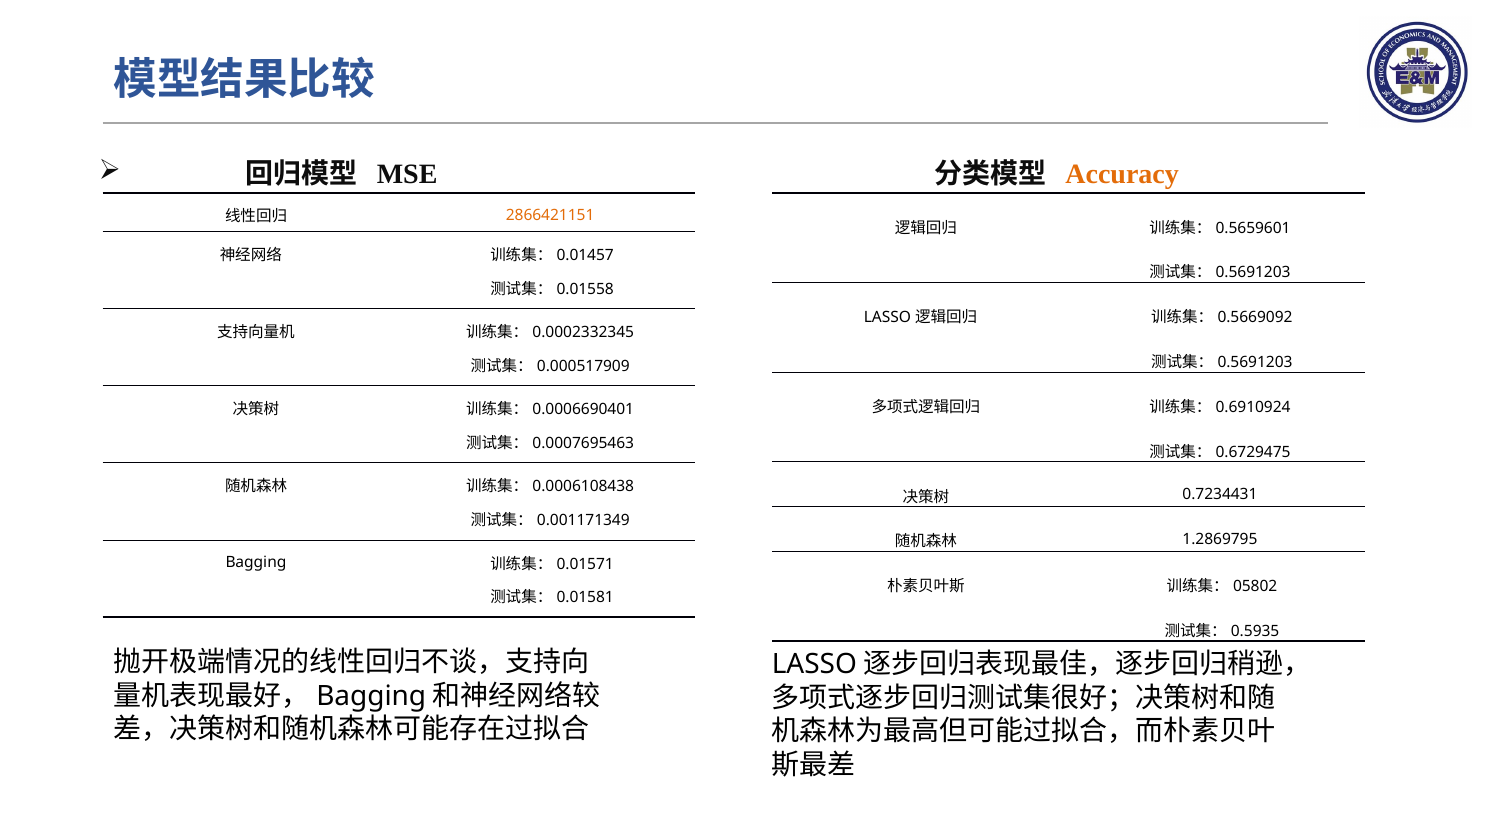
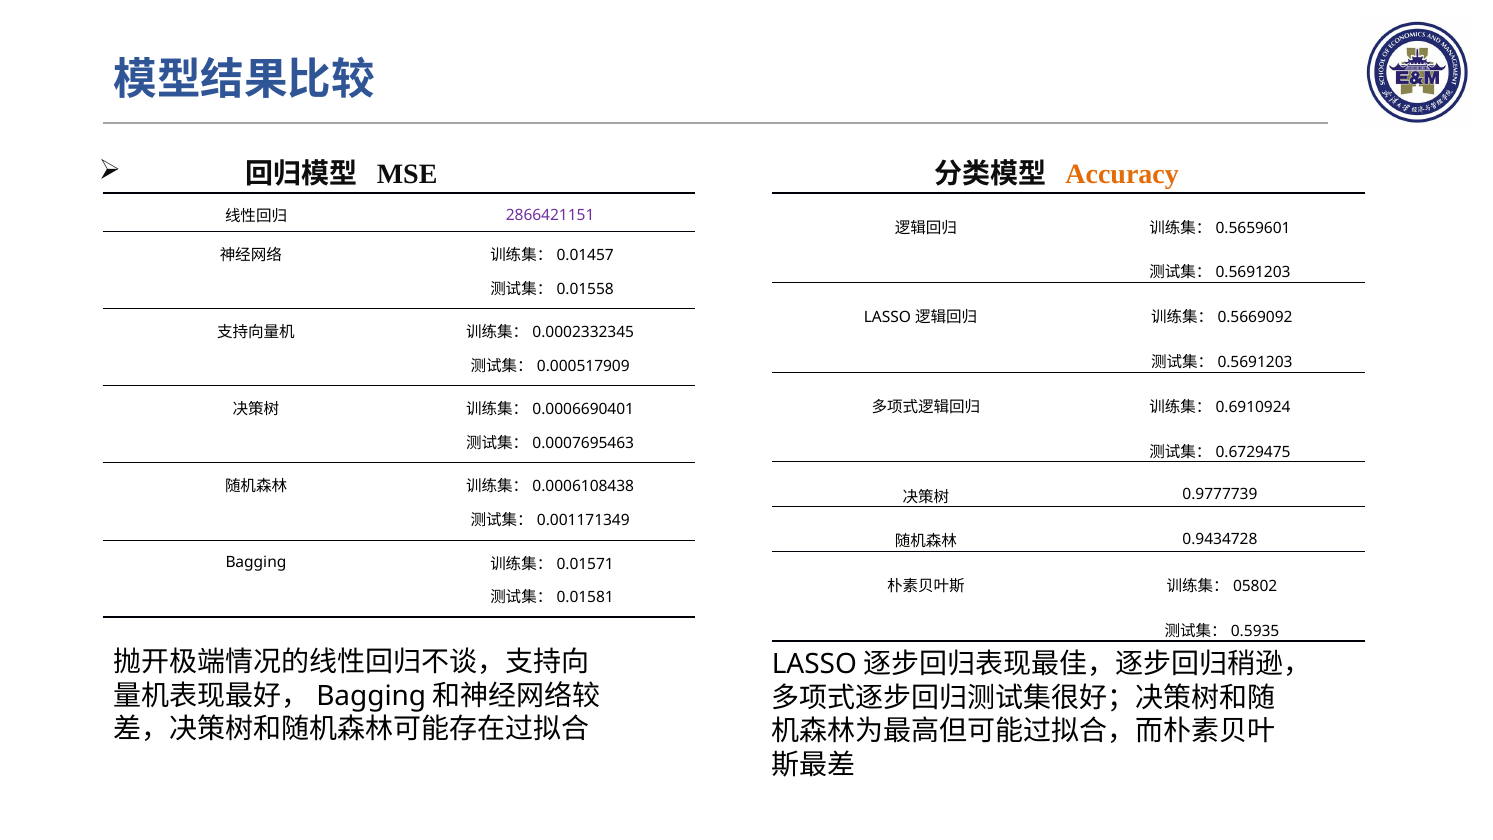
2866421151 colour: orange -> purple
0.7234431: 0.7234431 -> 0.9777739
1.2869795: 1.2869795 -> 0.9434728
